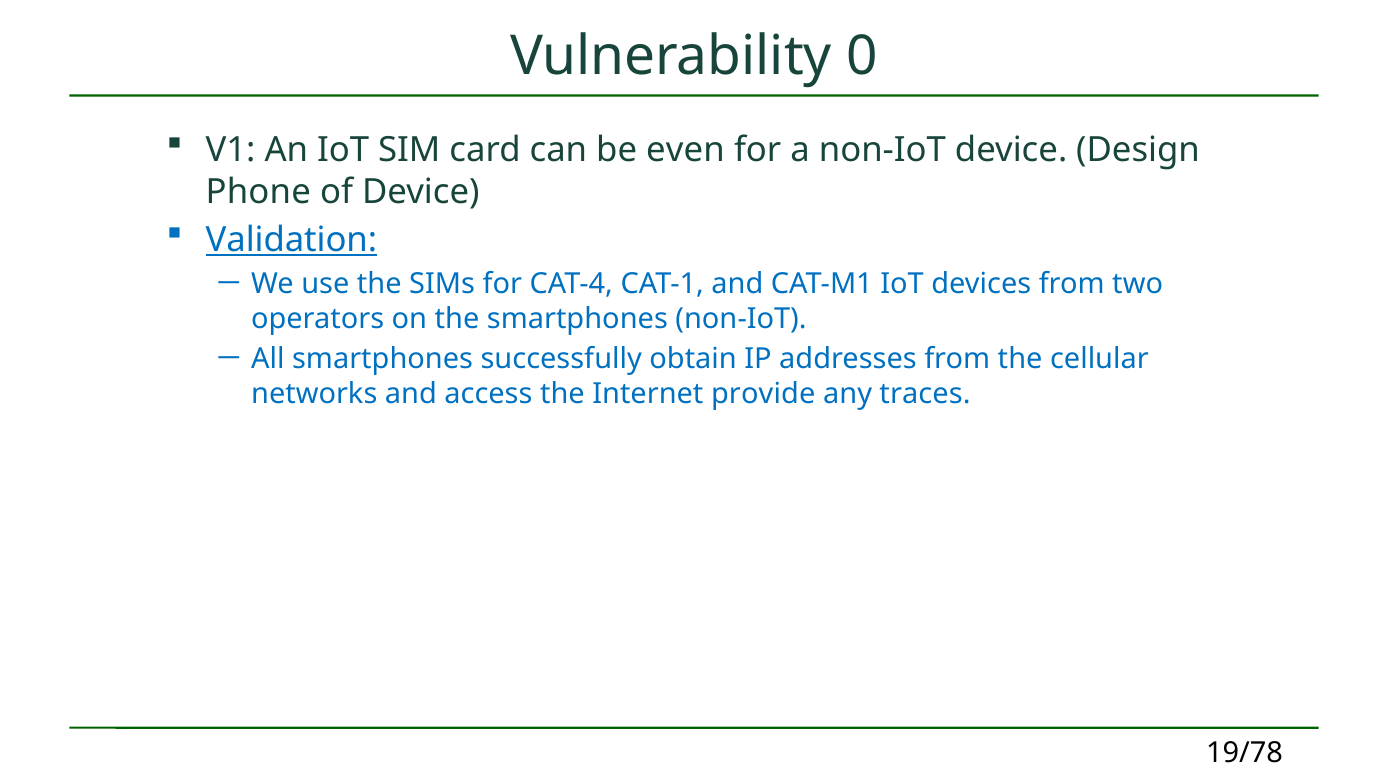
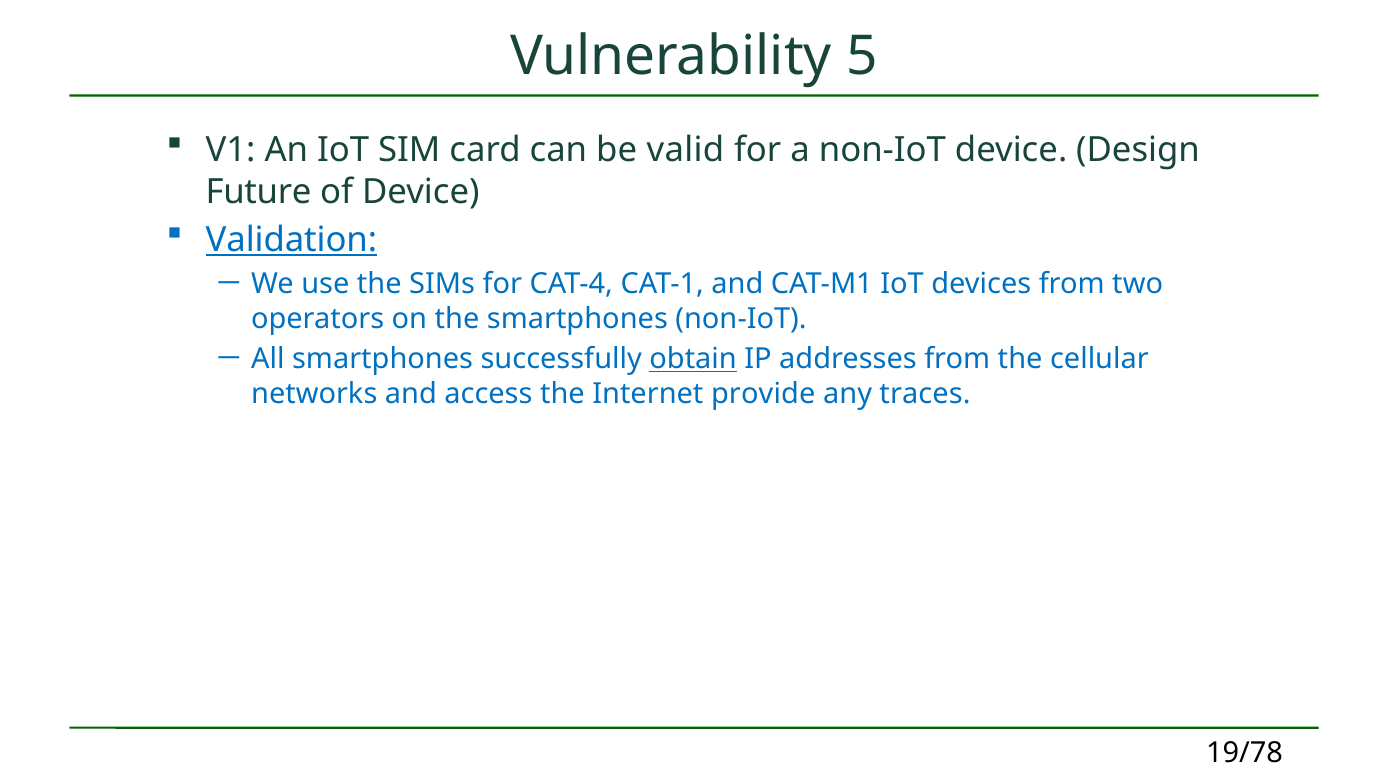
0: 0 -> 5
even: even -> valid
Phone: Phone -> Future
obtain underline: none -> present
